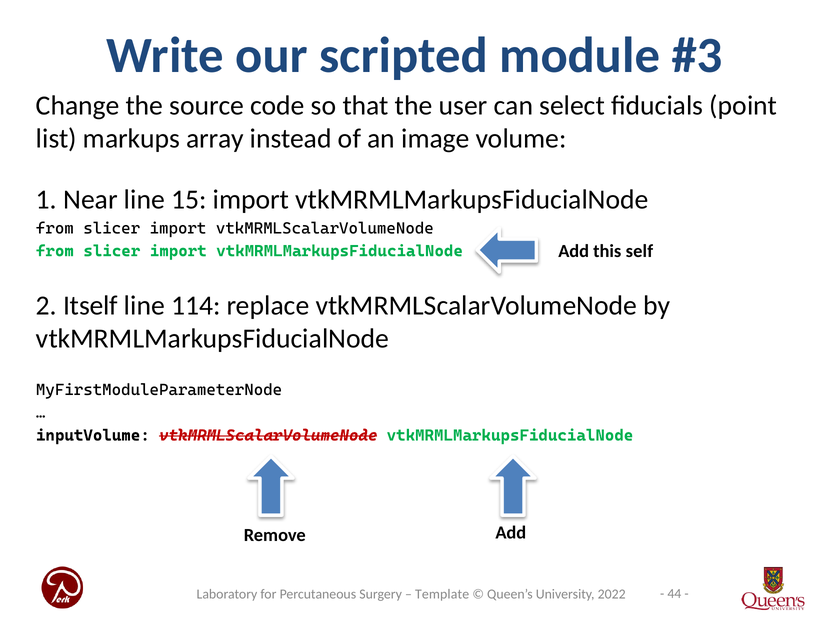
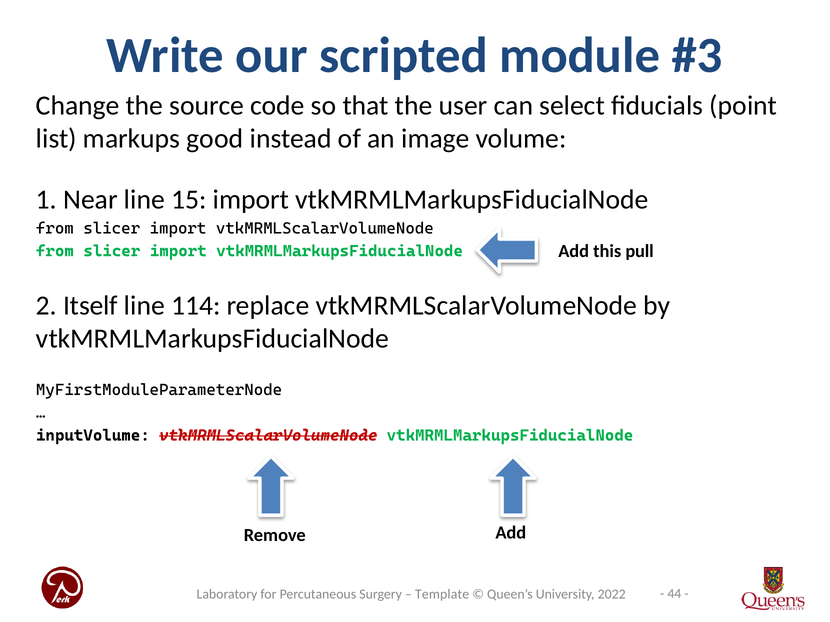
array: array -> good
self: self -> pull
